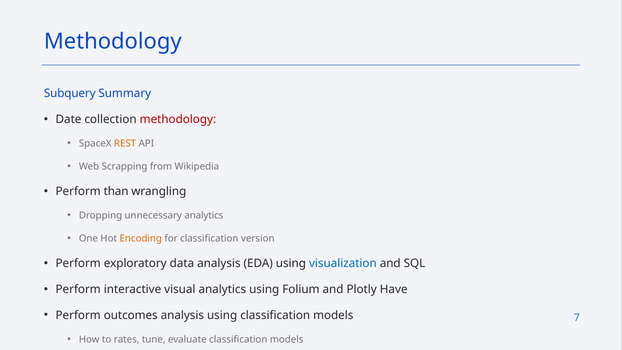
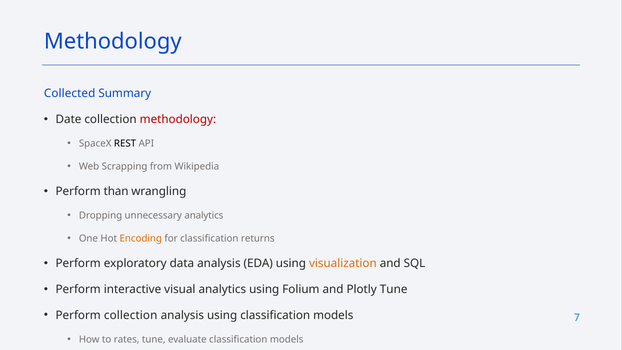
Subquery: Subquery -> Collected
REST colour: orange -> black
version: version -> returns
visualization colour: blue -> orange
Plotly Have: Have -> Tune
Perform outcomes: outcomes -> collection
